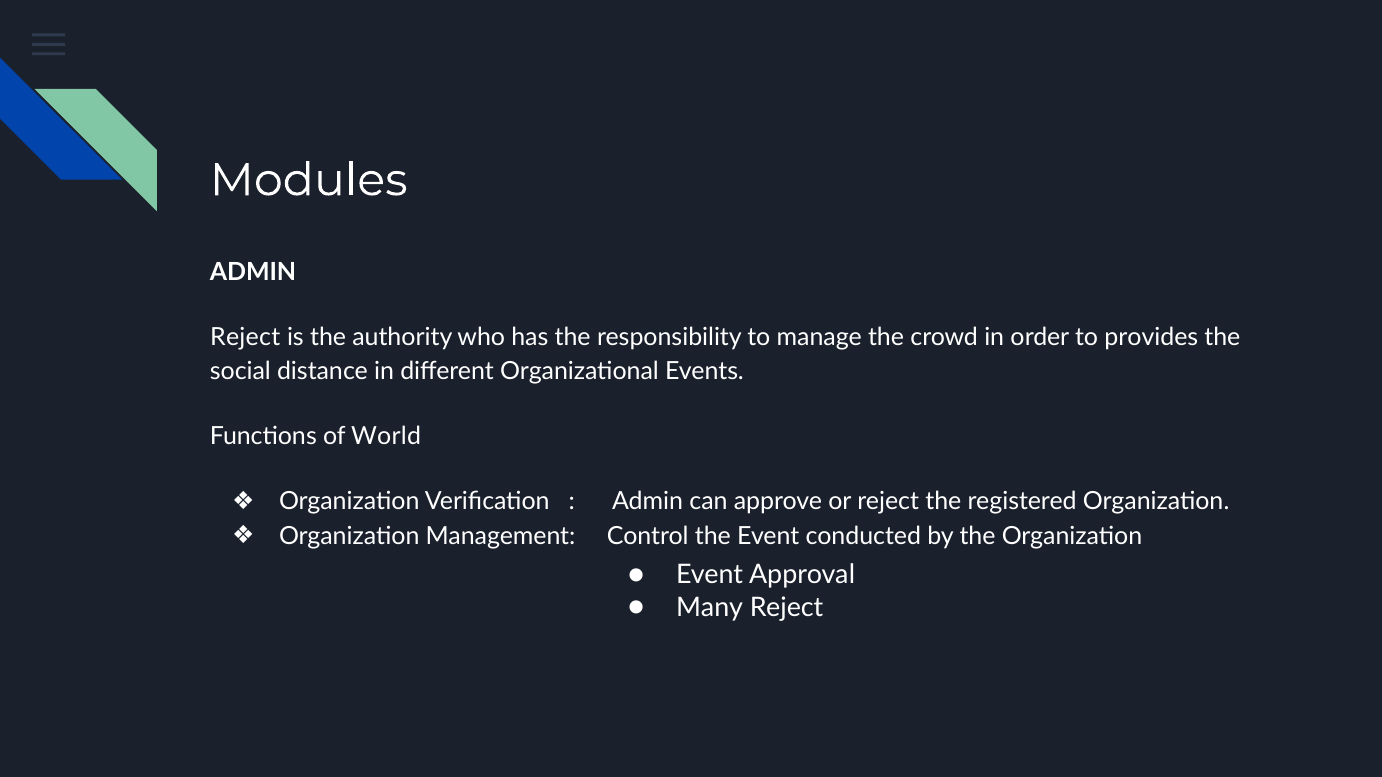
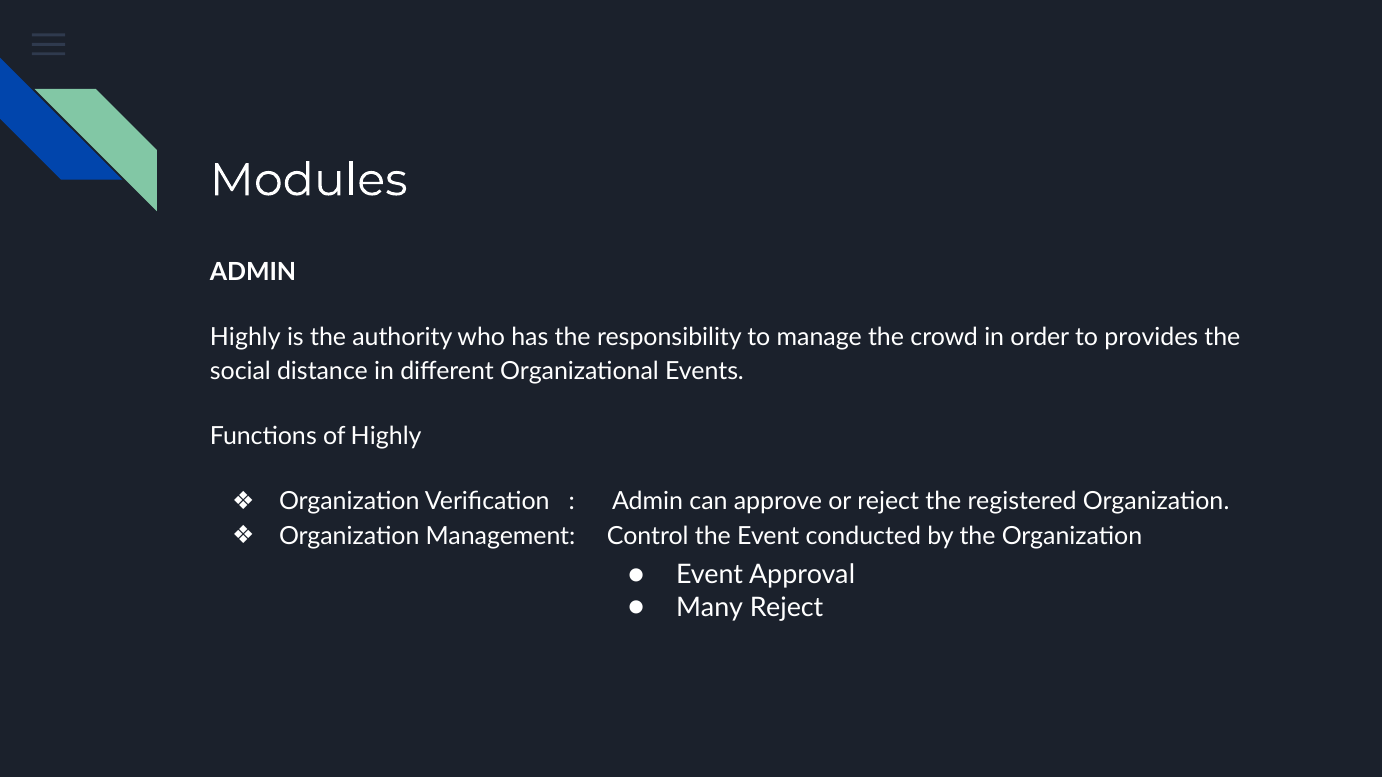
Reject at (245, 337): Reject -> Highly
of World: World -> Highly
